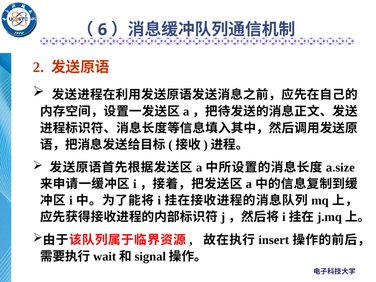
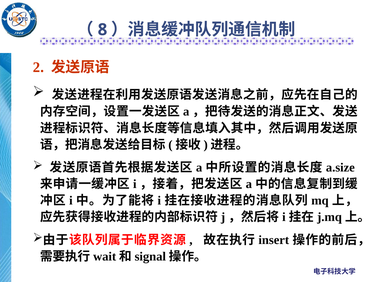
6: 6 -> 8
